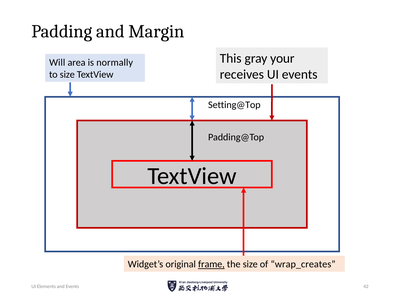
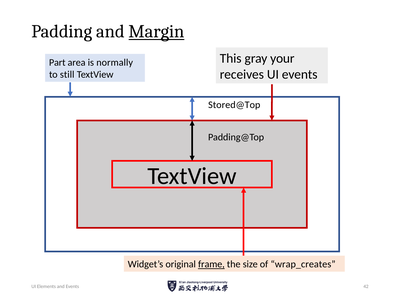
Margin underline: none -> present
Will: Will -> Part
to size: size -> still
Setting@Top: Setting@Top -> Stored@Top
